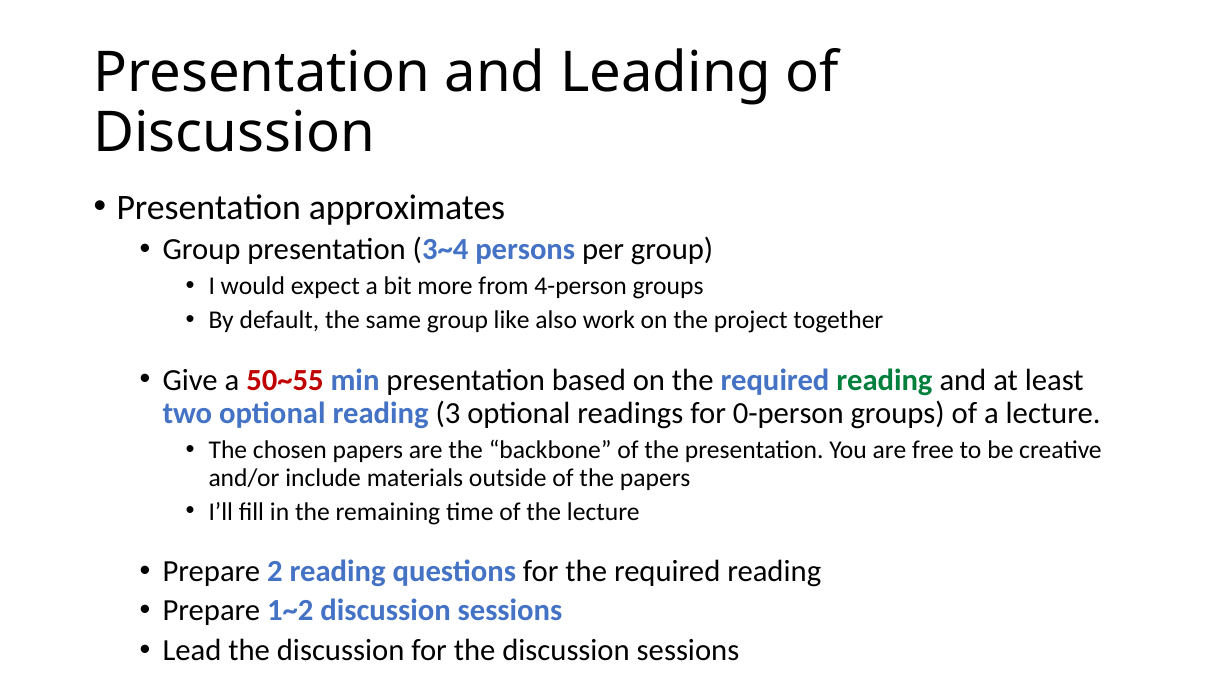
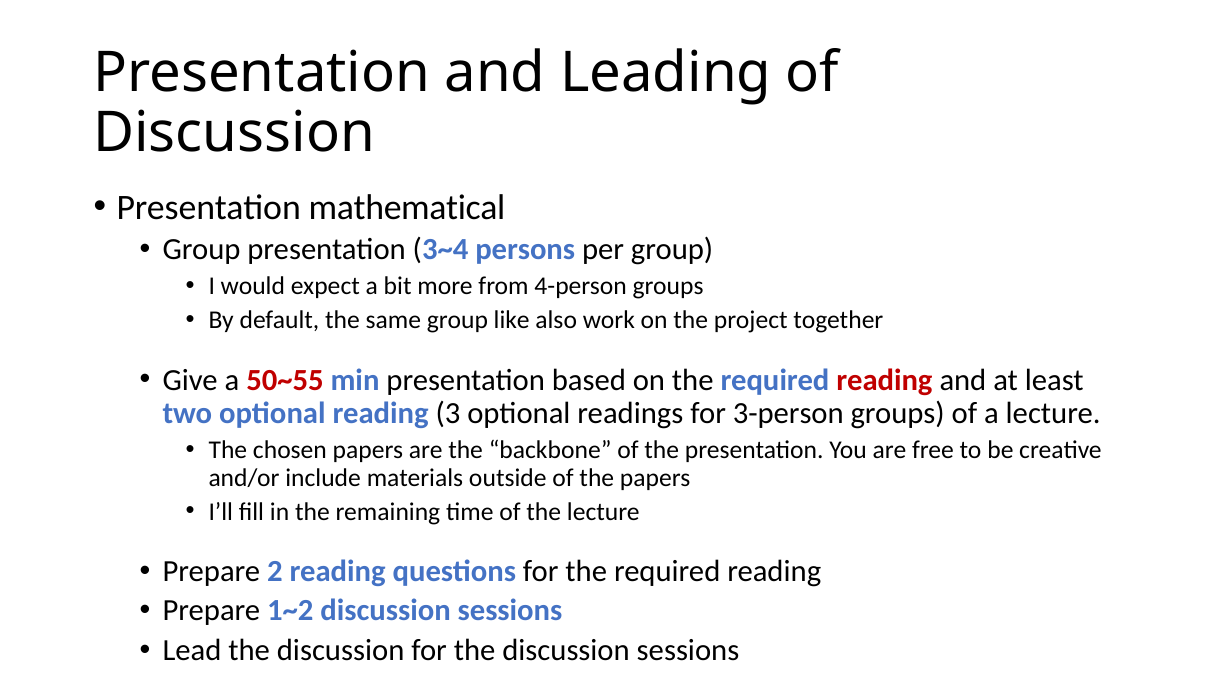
approximates: approximates -> mathematical
reading at (884, 380) colour: green -> red
0-person: 0-person -> 3-person
